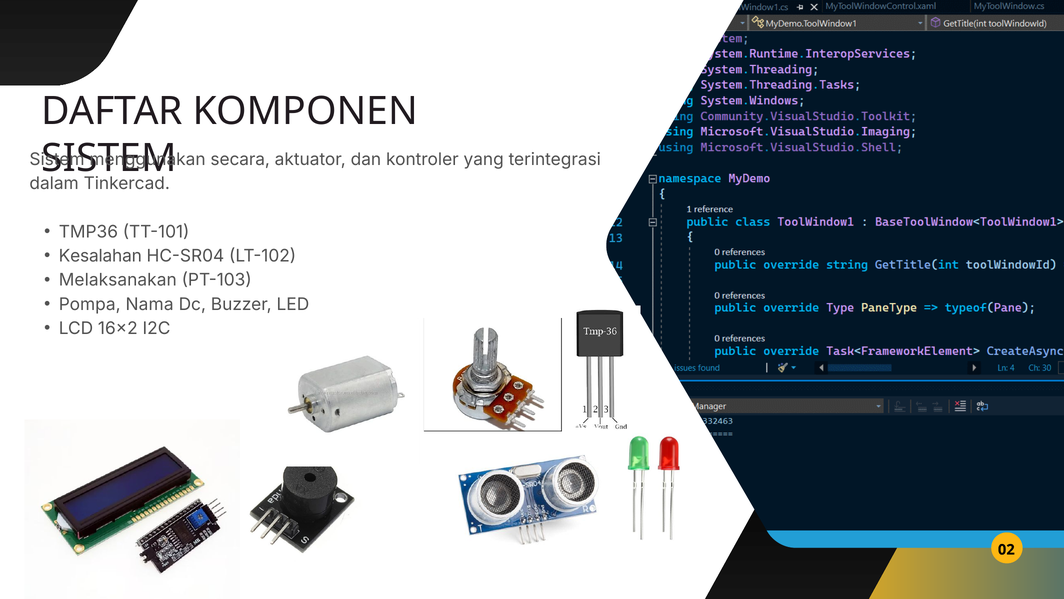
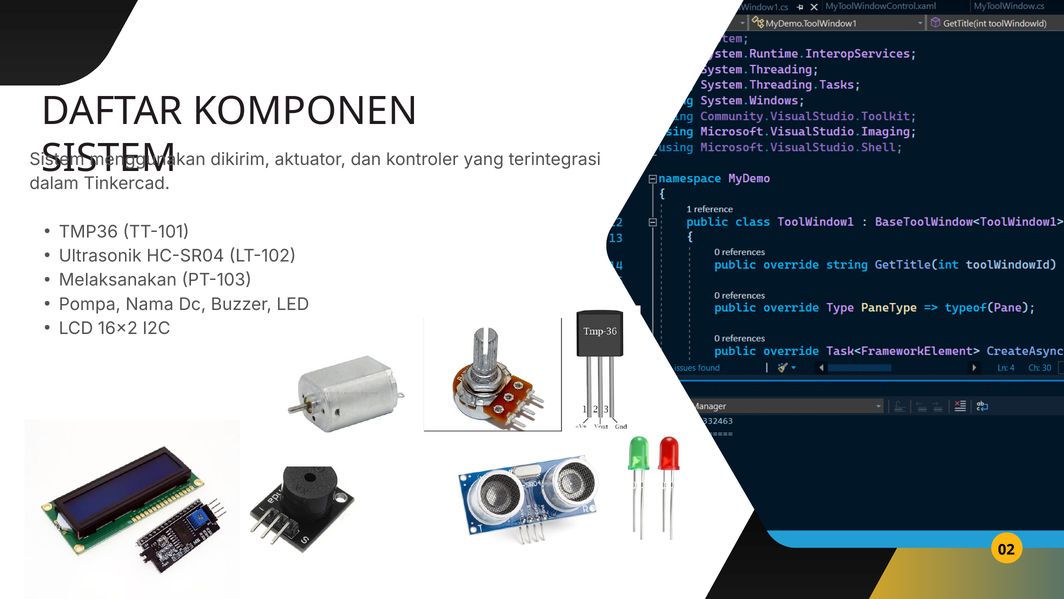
secara: secara -> dikirim
Kesalahan: Kesalahan -> Ultrasonik
